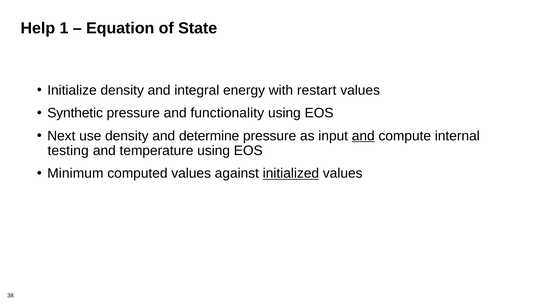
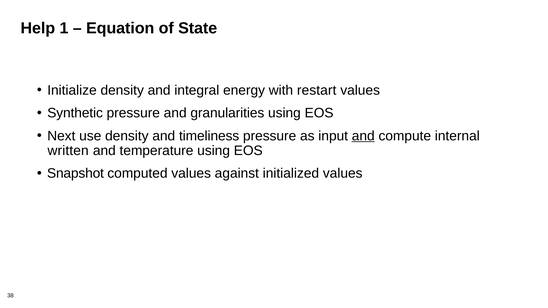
functionality: functionality -> granularities
determine: determine -> timeliness
testing: testing -> written
Minimum: Minimum -> Snapshot
initialized underline: present -> none
